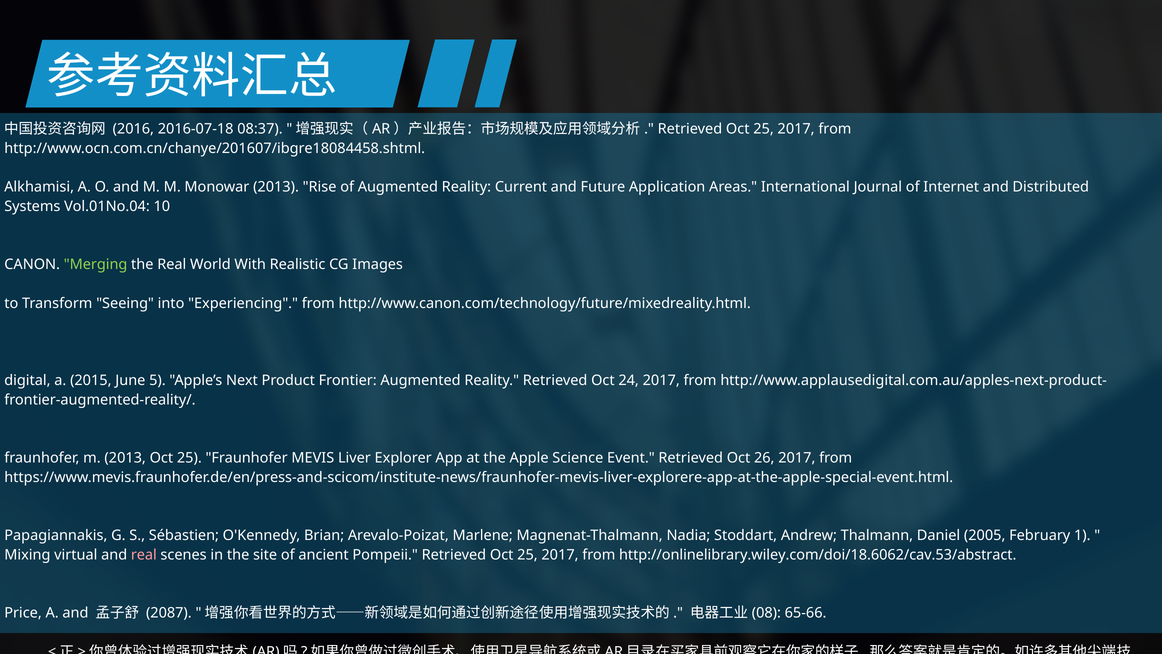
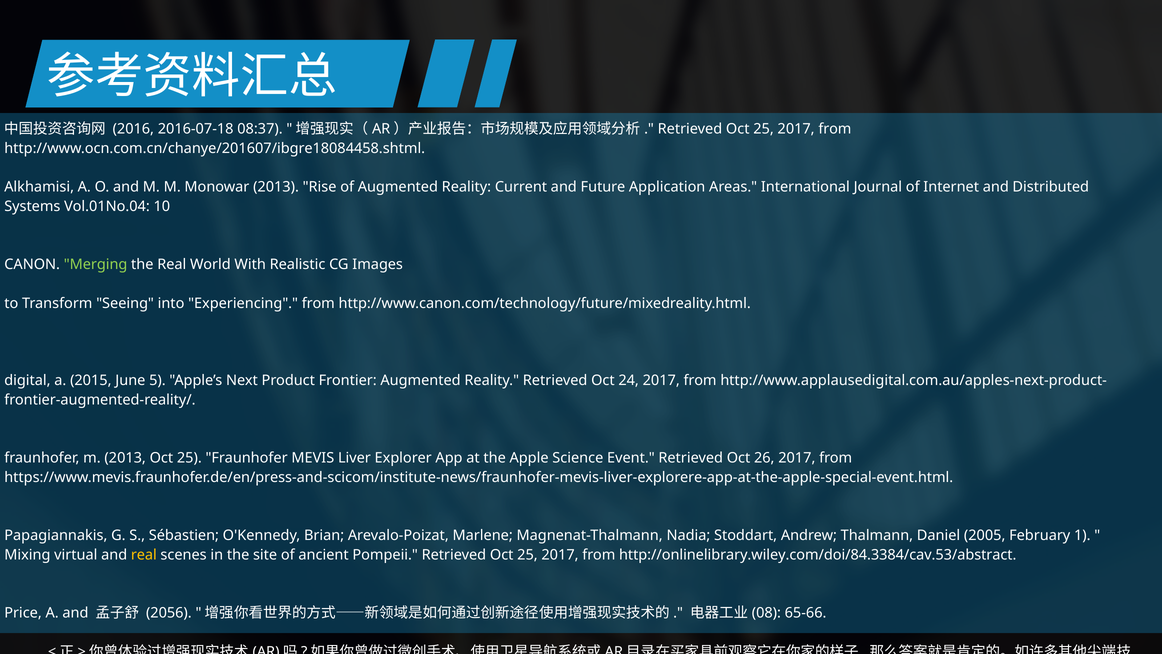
real at (144, 555) colour: pink -> yellow
http://onlinelibrary.wiley.com/doi/18.6062/cav.53/abstract: http://onlinelibrary.wiley.com/doi/18.6062/cav.53/abstract -> http://onlinelibrary.wiley.com/doi/84.3384/cav.53/abstract
2087: 2087 -> 2056
